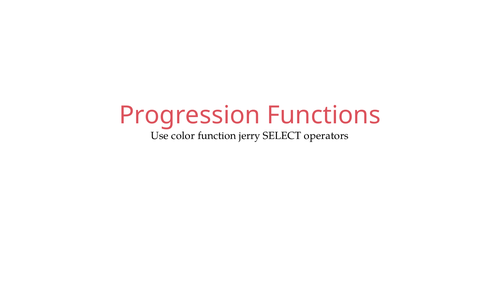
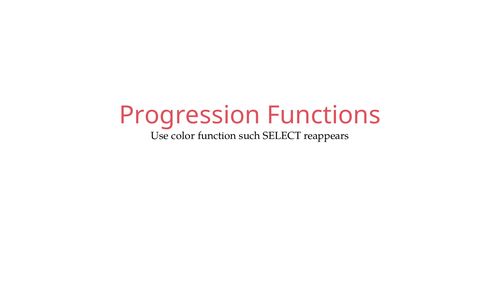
jerry: jerry -> such
operators: operators -> reappears
